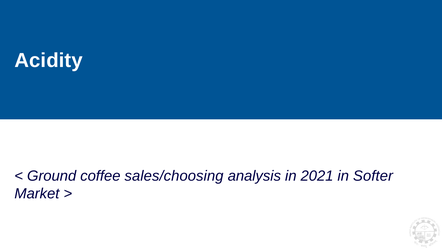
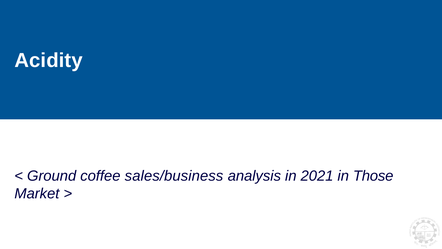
sales/choosing: sales/choosing -> sales/business
Softer: Softer -> Those
